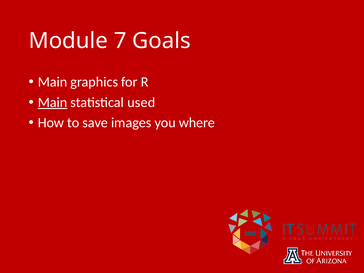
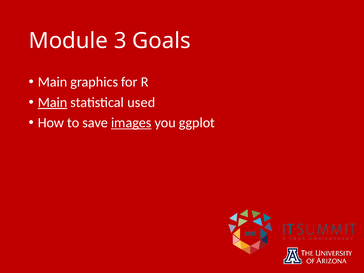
7: 7 -> 3
images underline: none -> present
where: where -> ggplot
